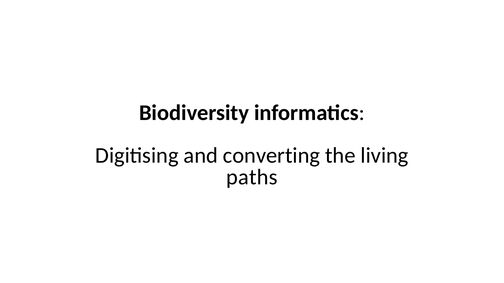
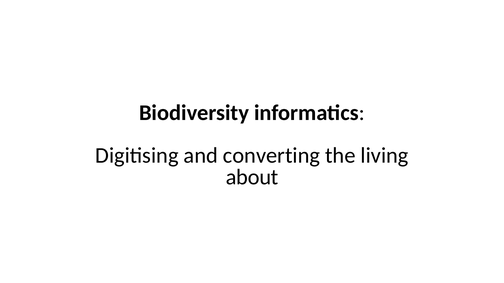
paths: paths -> about
